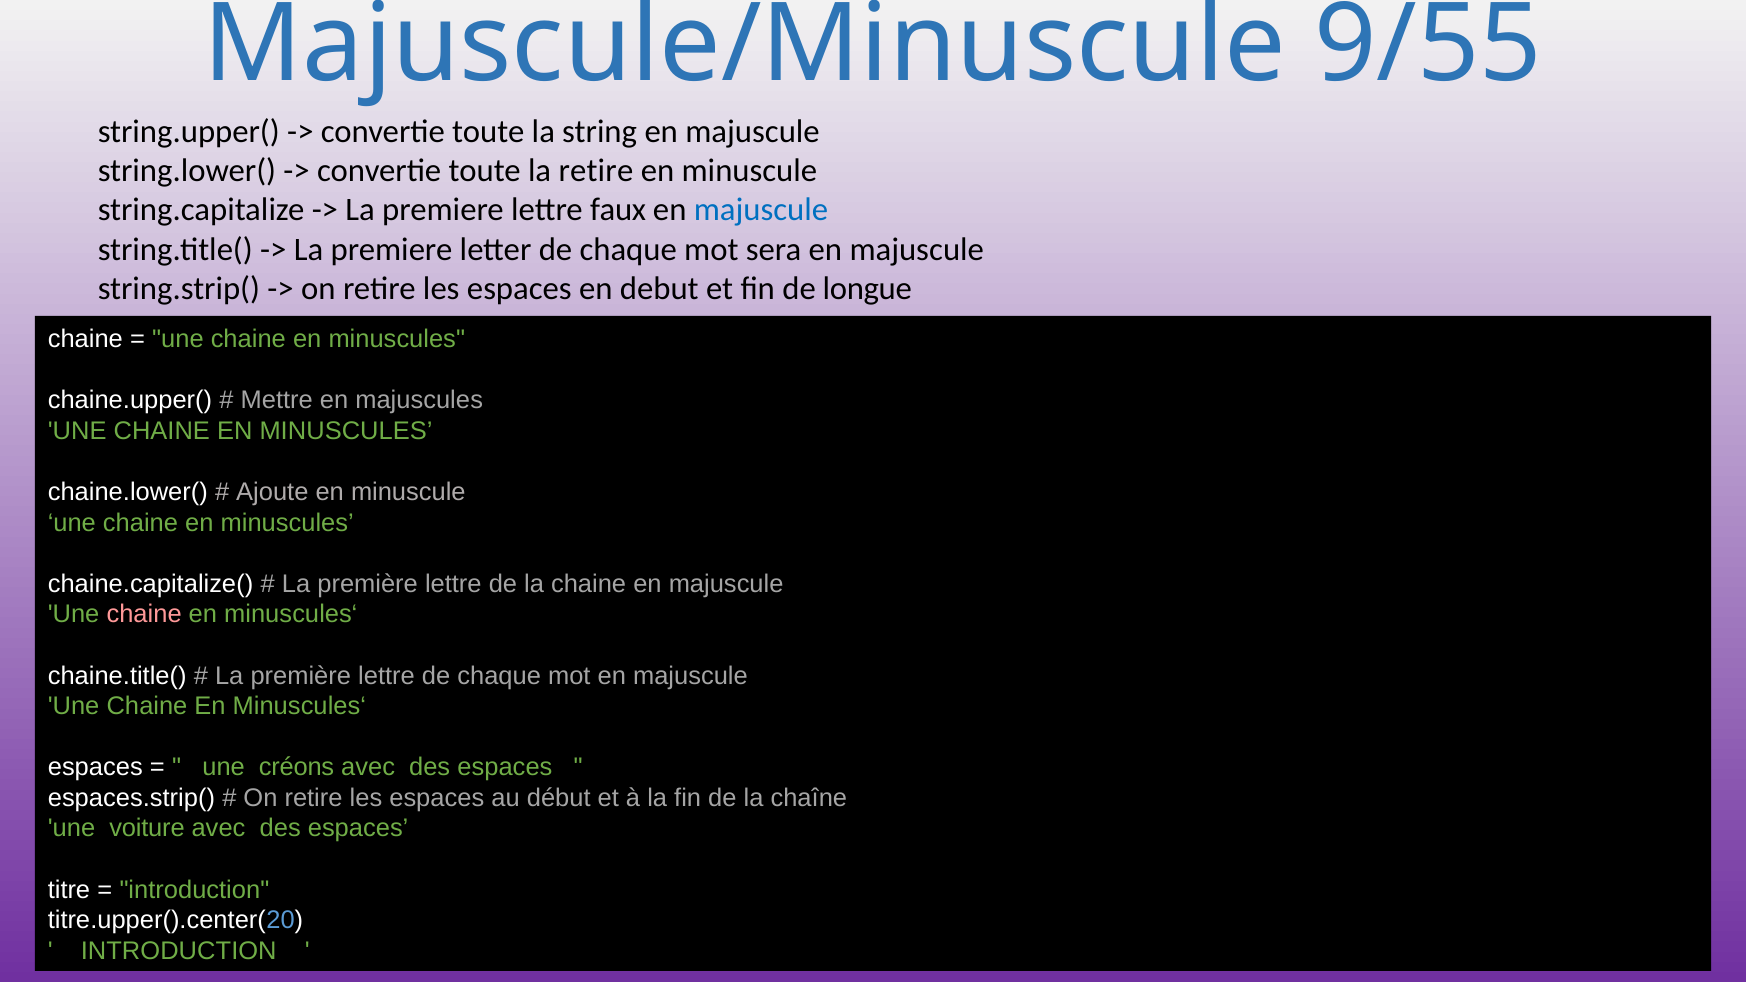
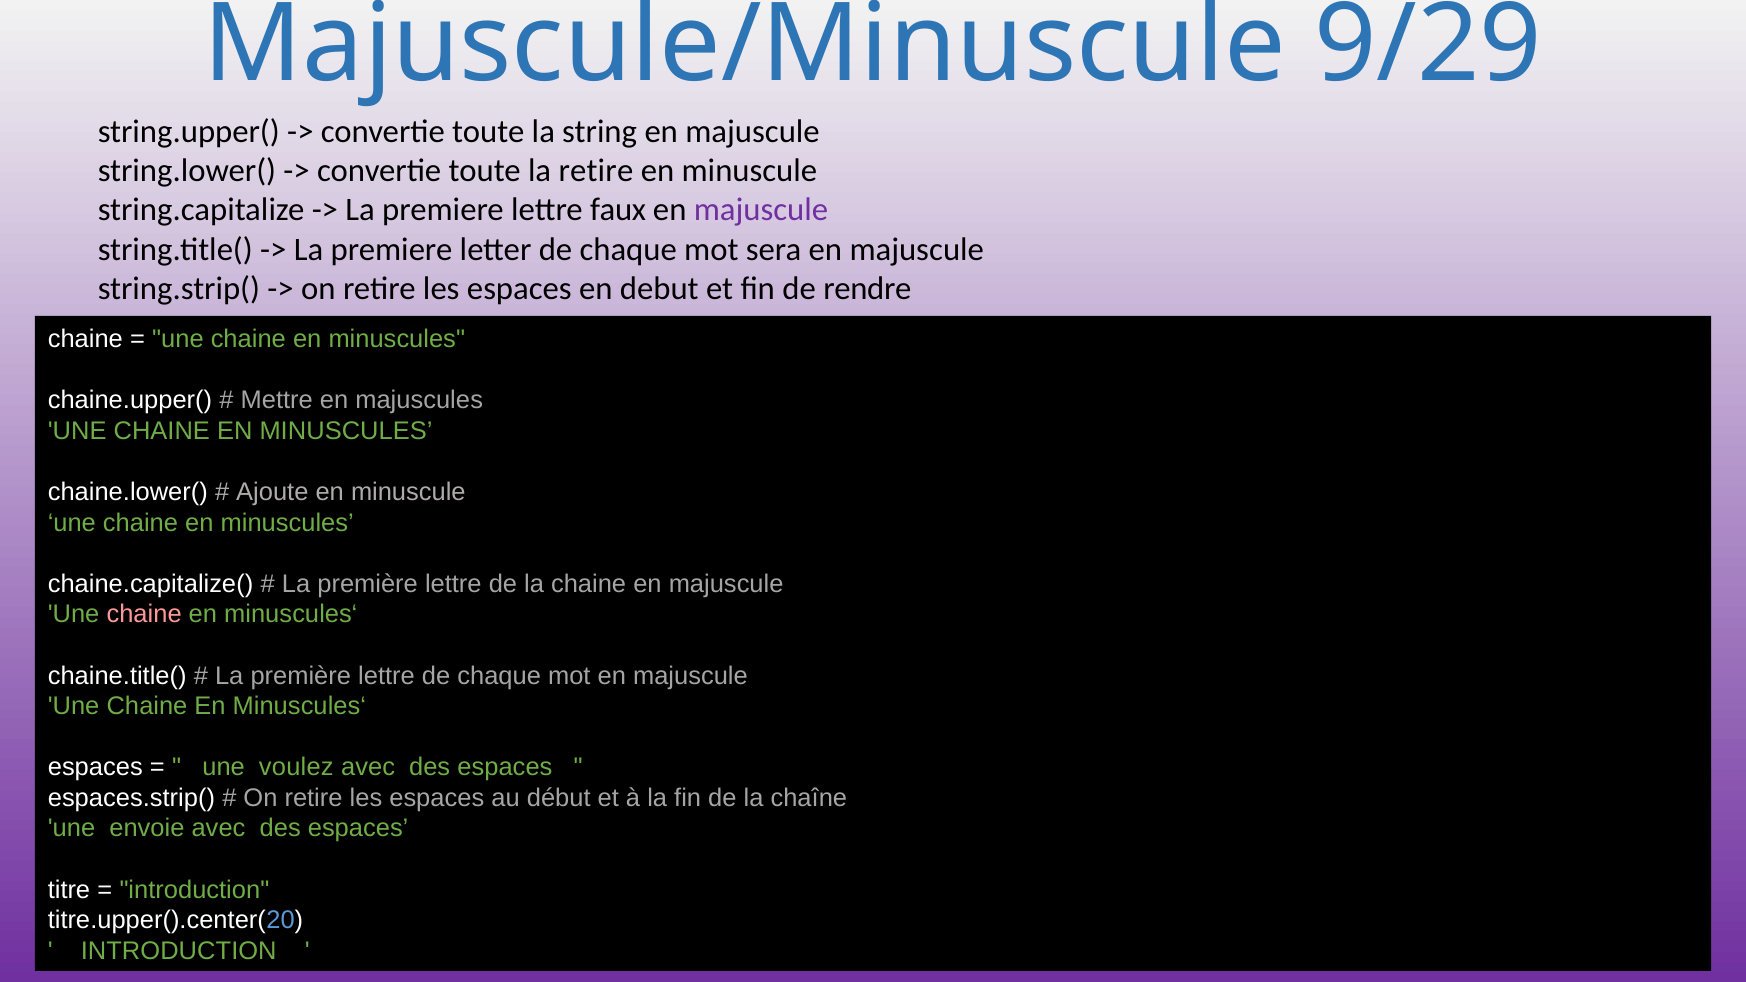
9/55: 9/55 -> 9/29
majuscule at (761, 210) colour: blue -> purple
longue: longue -> rendre
créons: créons -> voulez
voiture: voiture -> envoie
